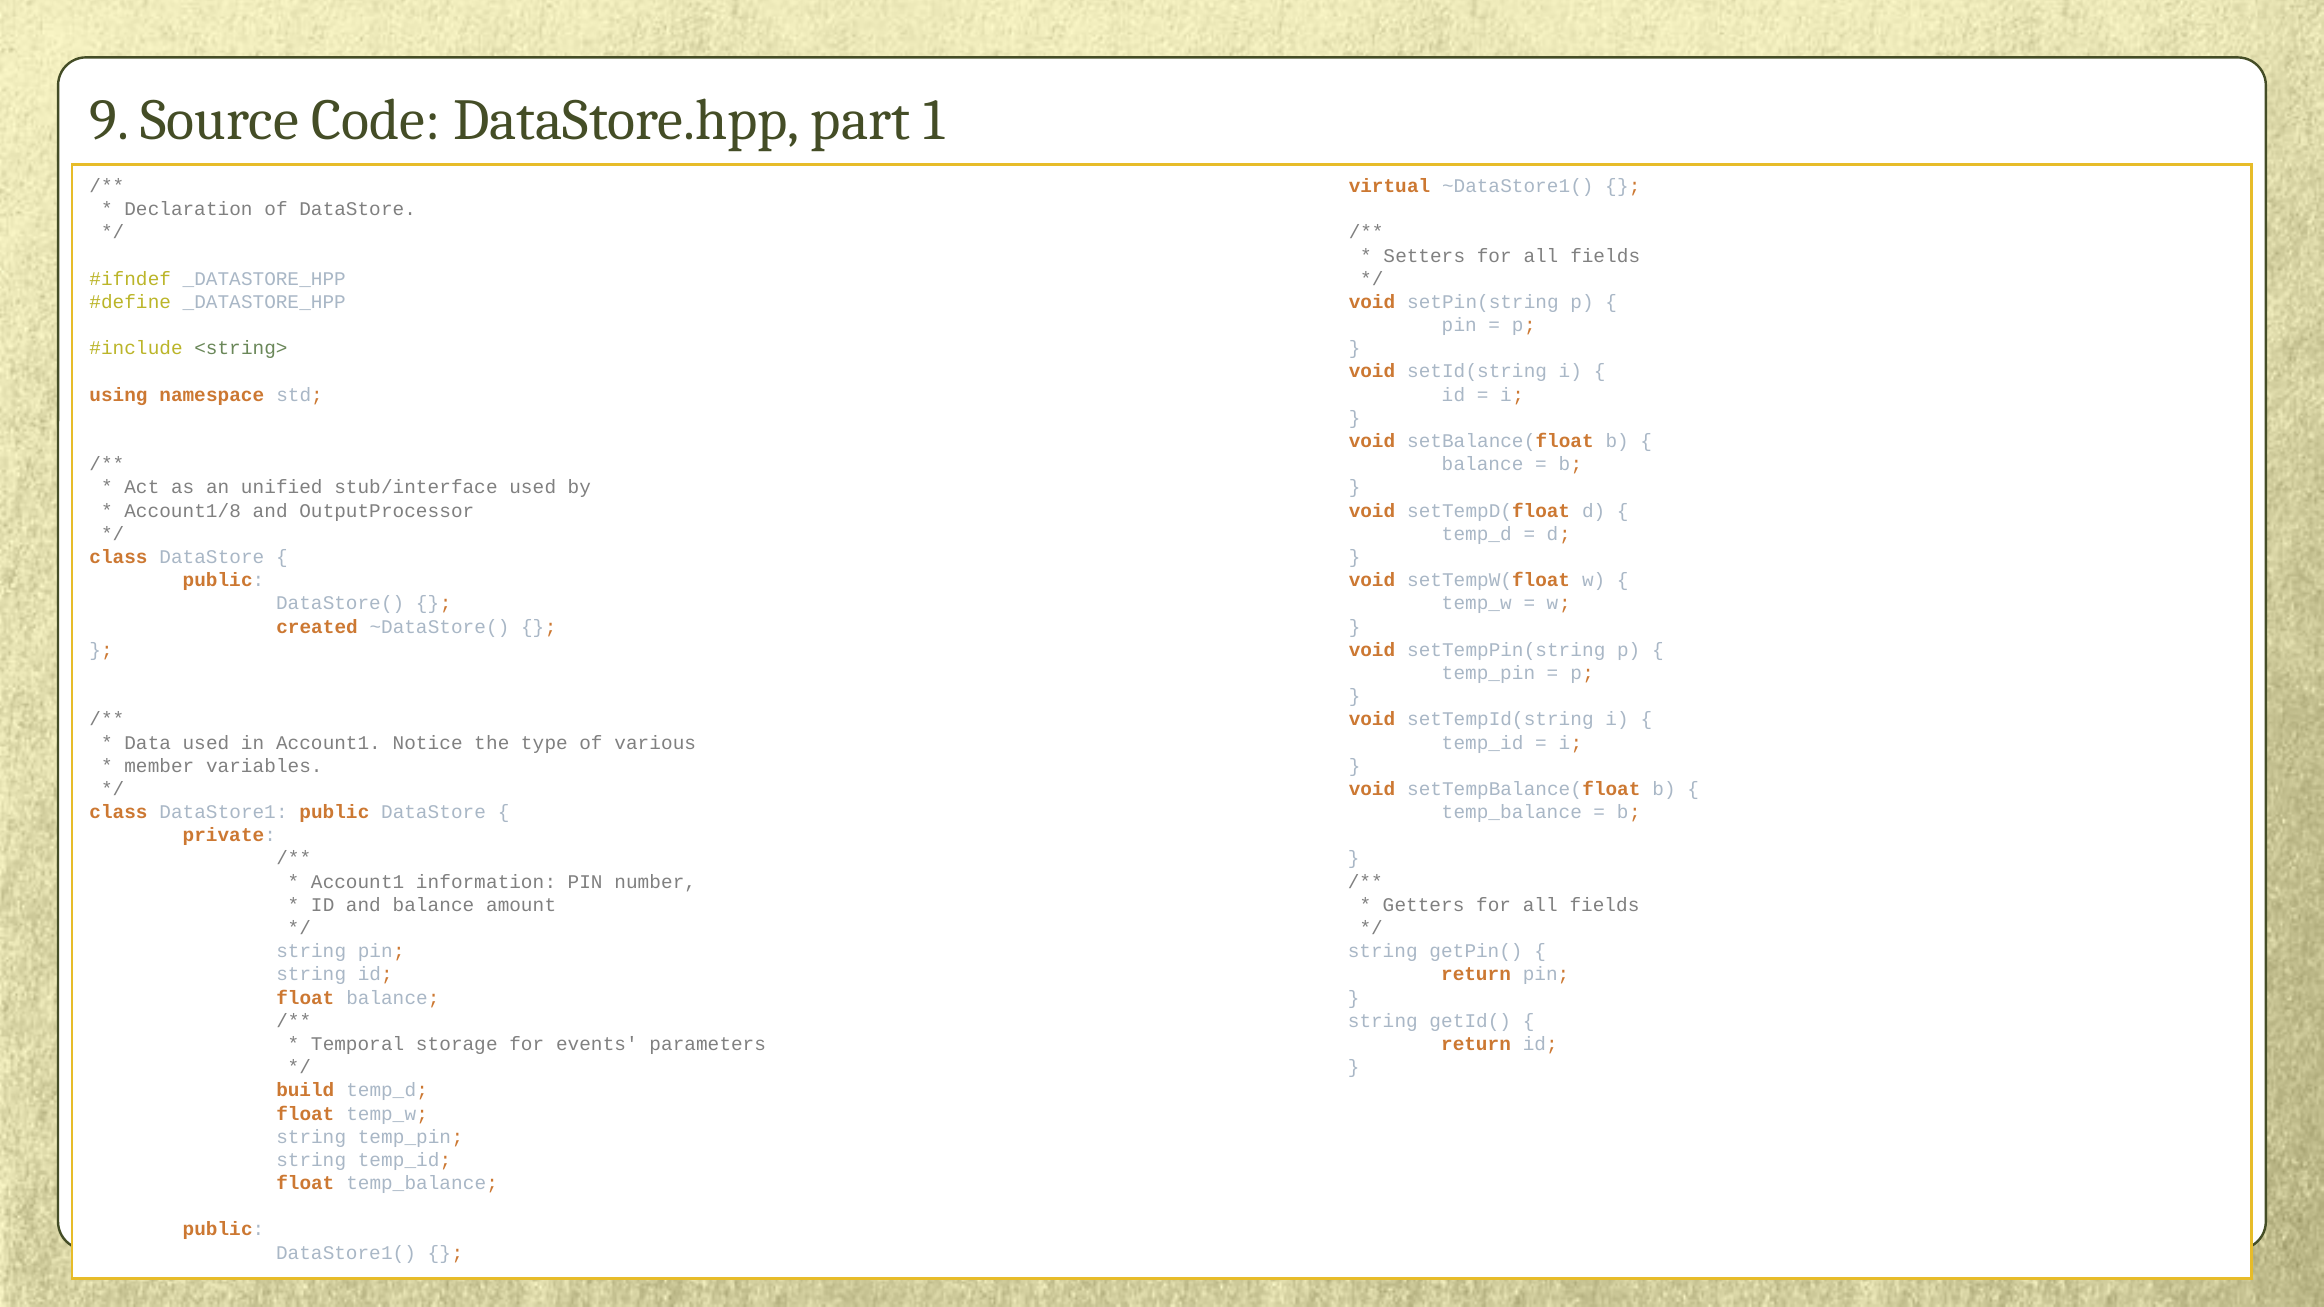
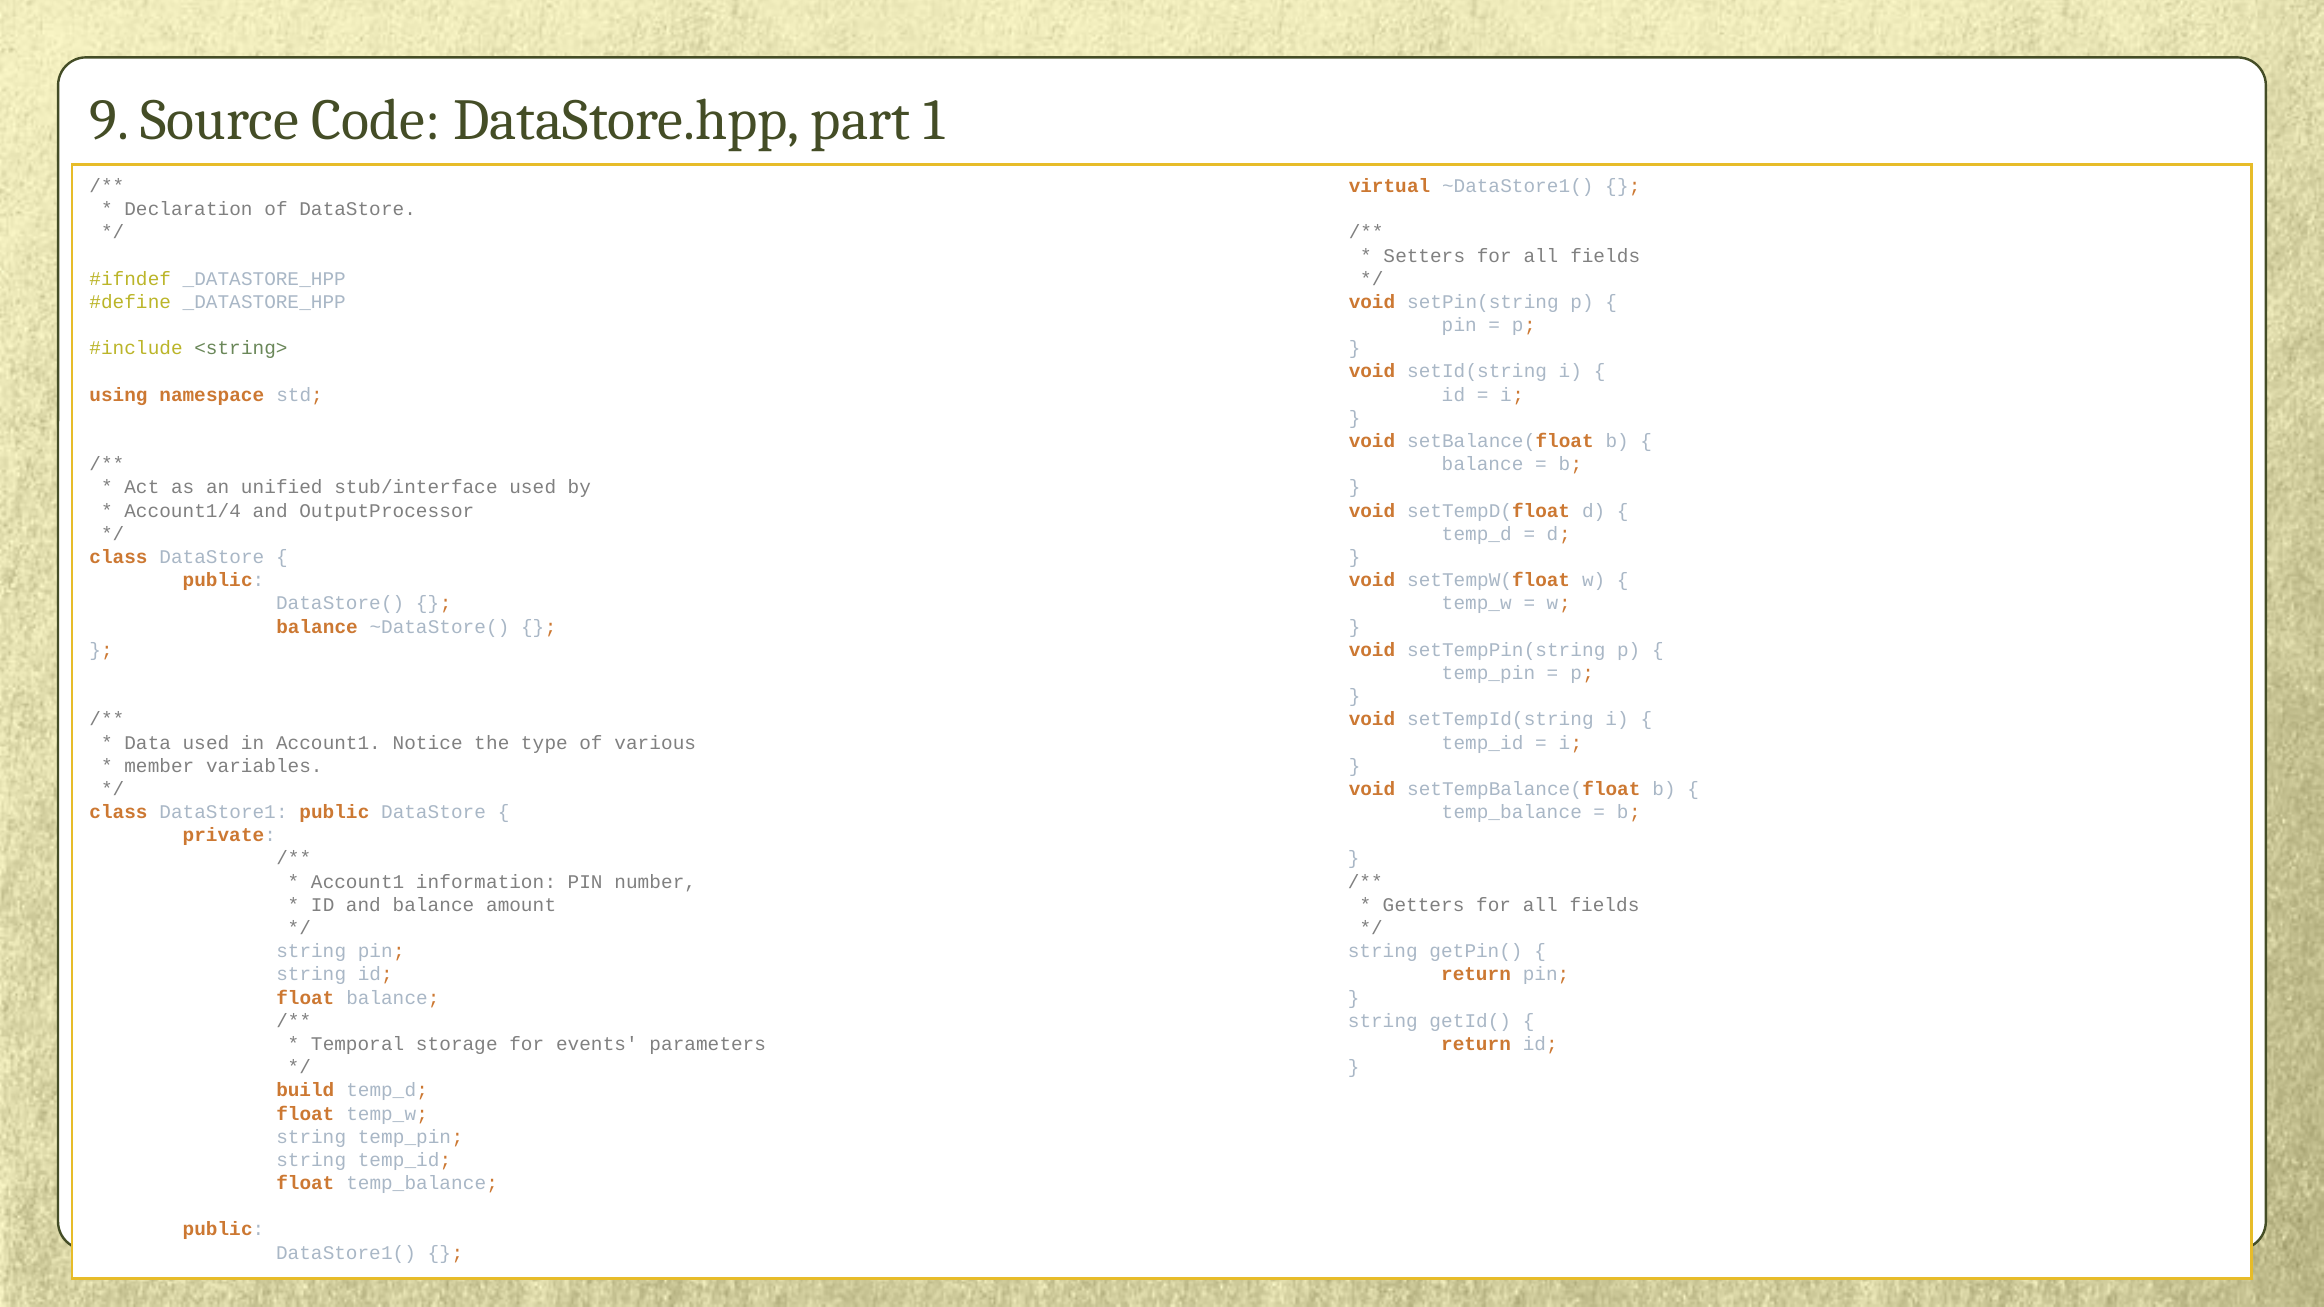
Account1/8: Account1/8 -> Account1/4
created at (317, 627): created -> balance
